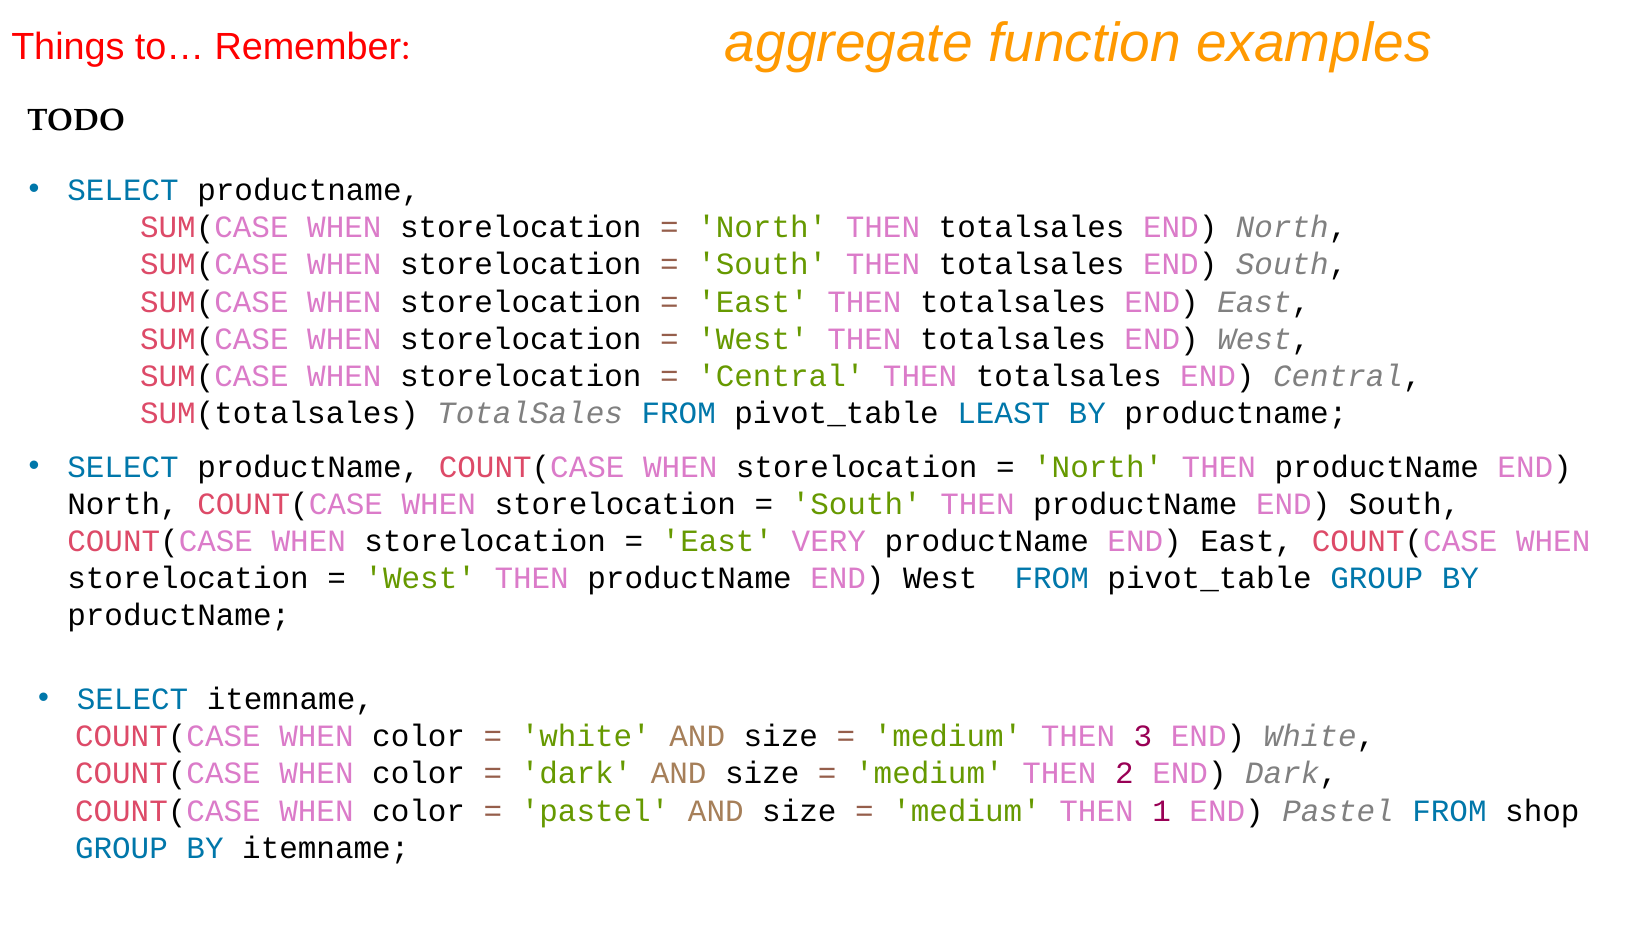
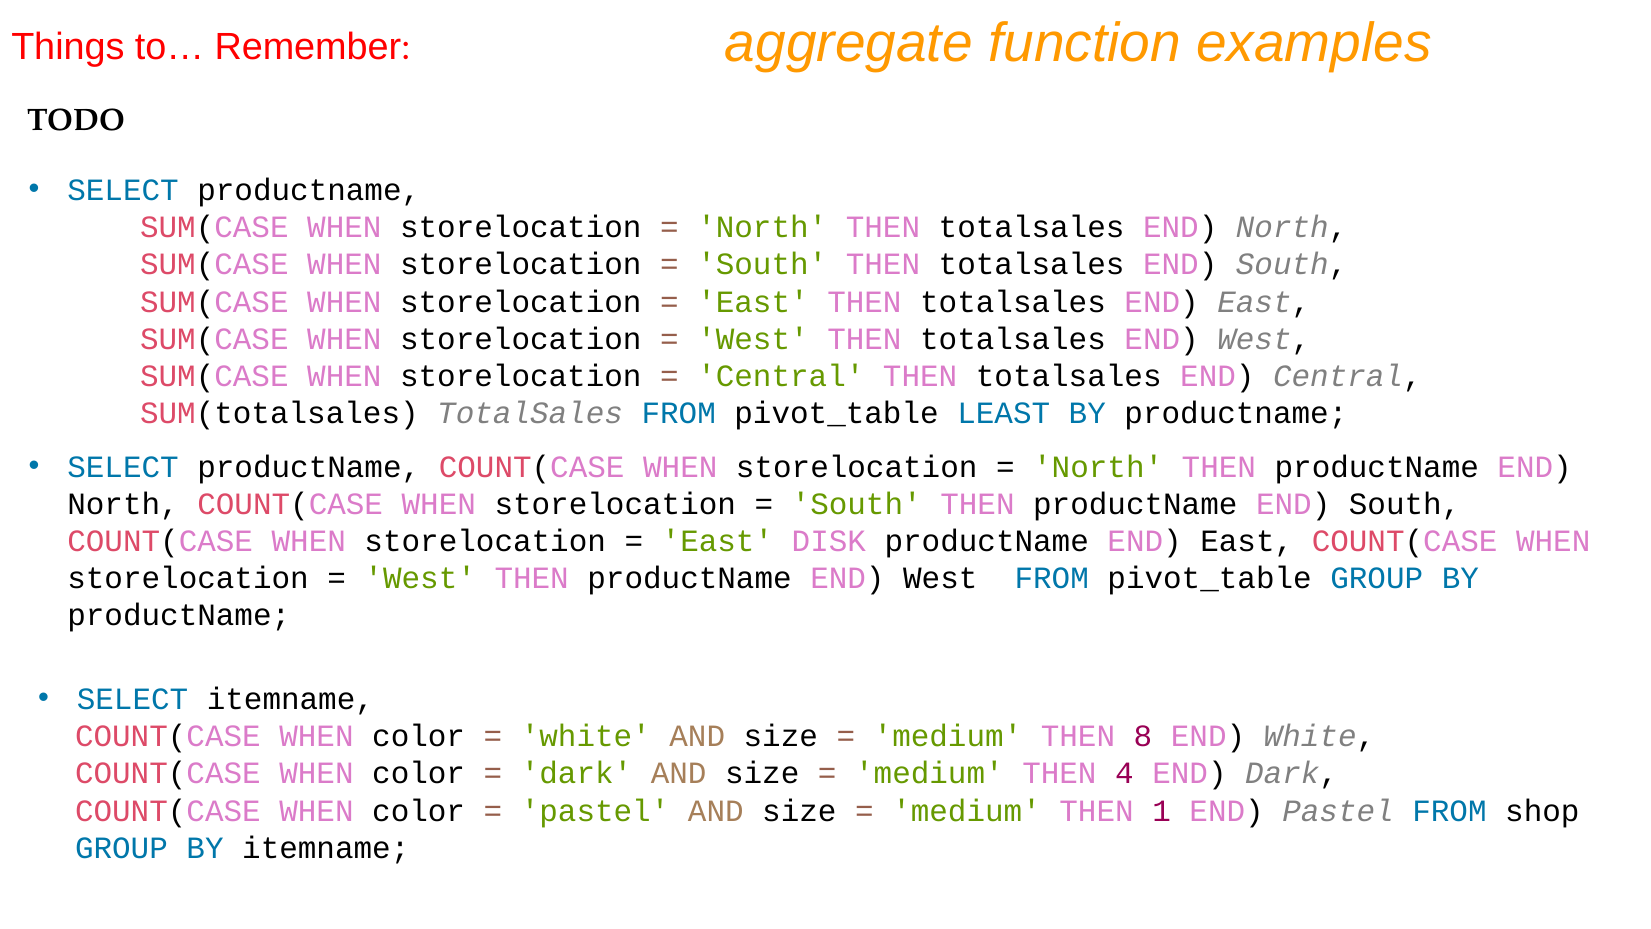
VERY: VERY -> DISK
3: 3 -> 8
2: 2 -> 4
